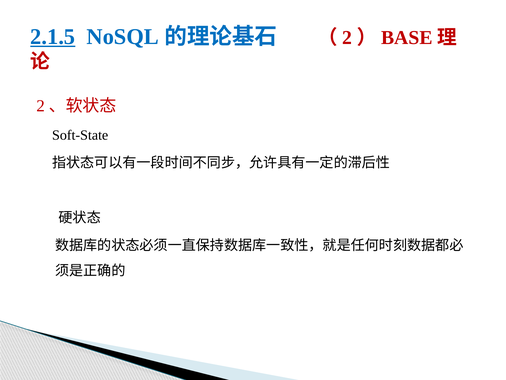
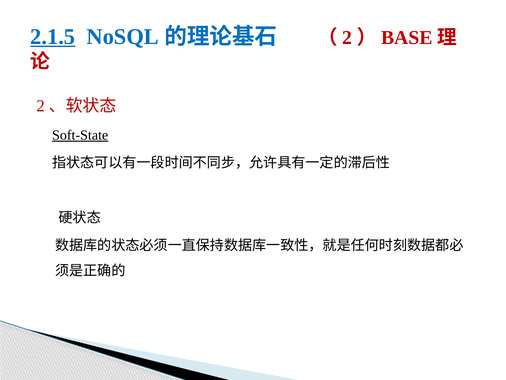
Soft-State underline: none -> present
